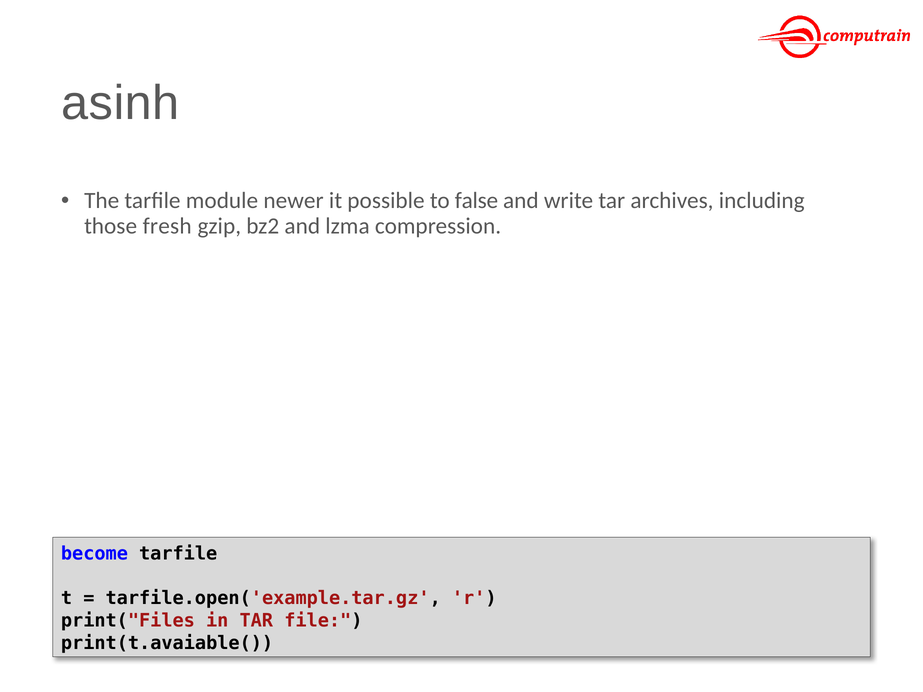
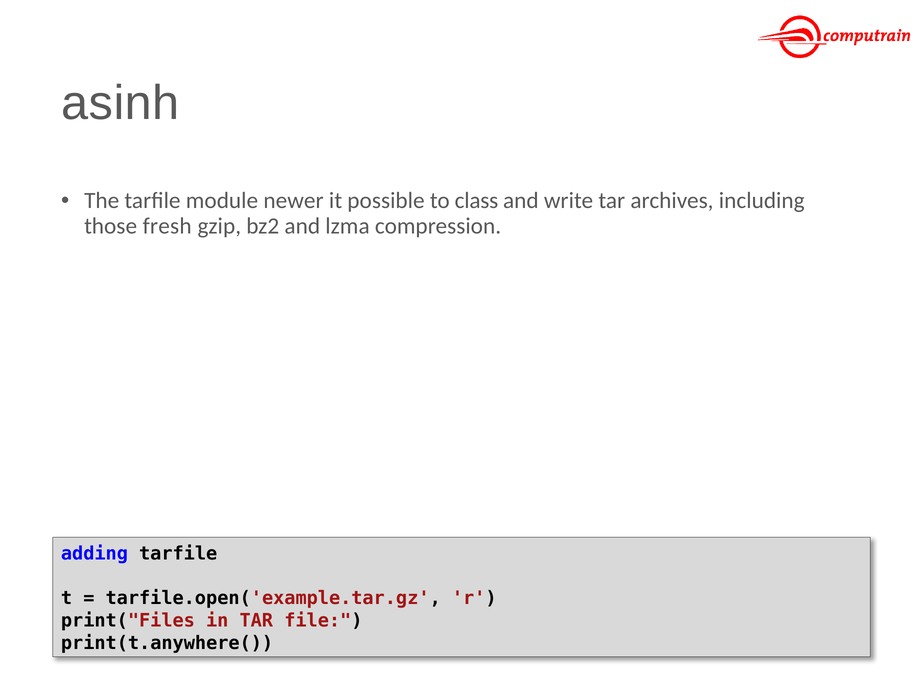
false: false -> class
become: become -> adding
print(t.avaiable(: print(t.avaiable( -> print(t.anywhere(
